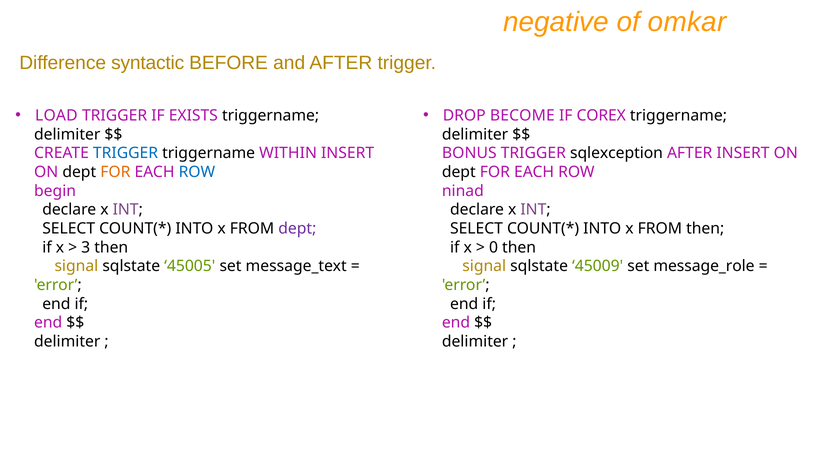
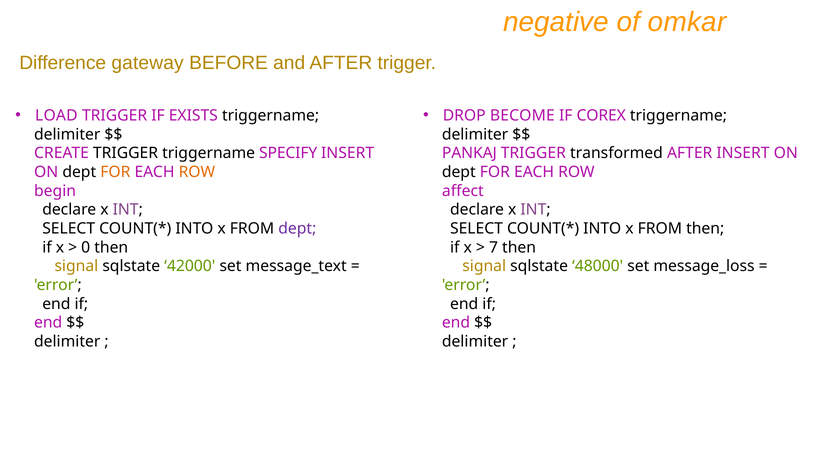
syntactic: syntactic -> gateway
TRIGGER at (126, 153) colour: blue -> black
WITHIN: WITHIN -> SPECIFY
BONUS: BONUS -> PANKAJ
sqlexception: sqlexception -> transformed
ROW at (197, 172) colour: blue -> orange
ninad: ninad -> affect
3: 3 -> 0
0: 0 -> 7
45005: 45005 -> 42000
45009: 45009 -> 48000
message_role: message_role -> message_loss
